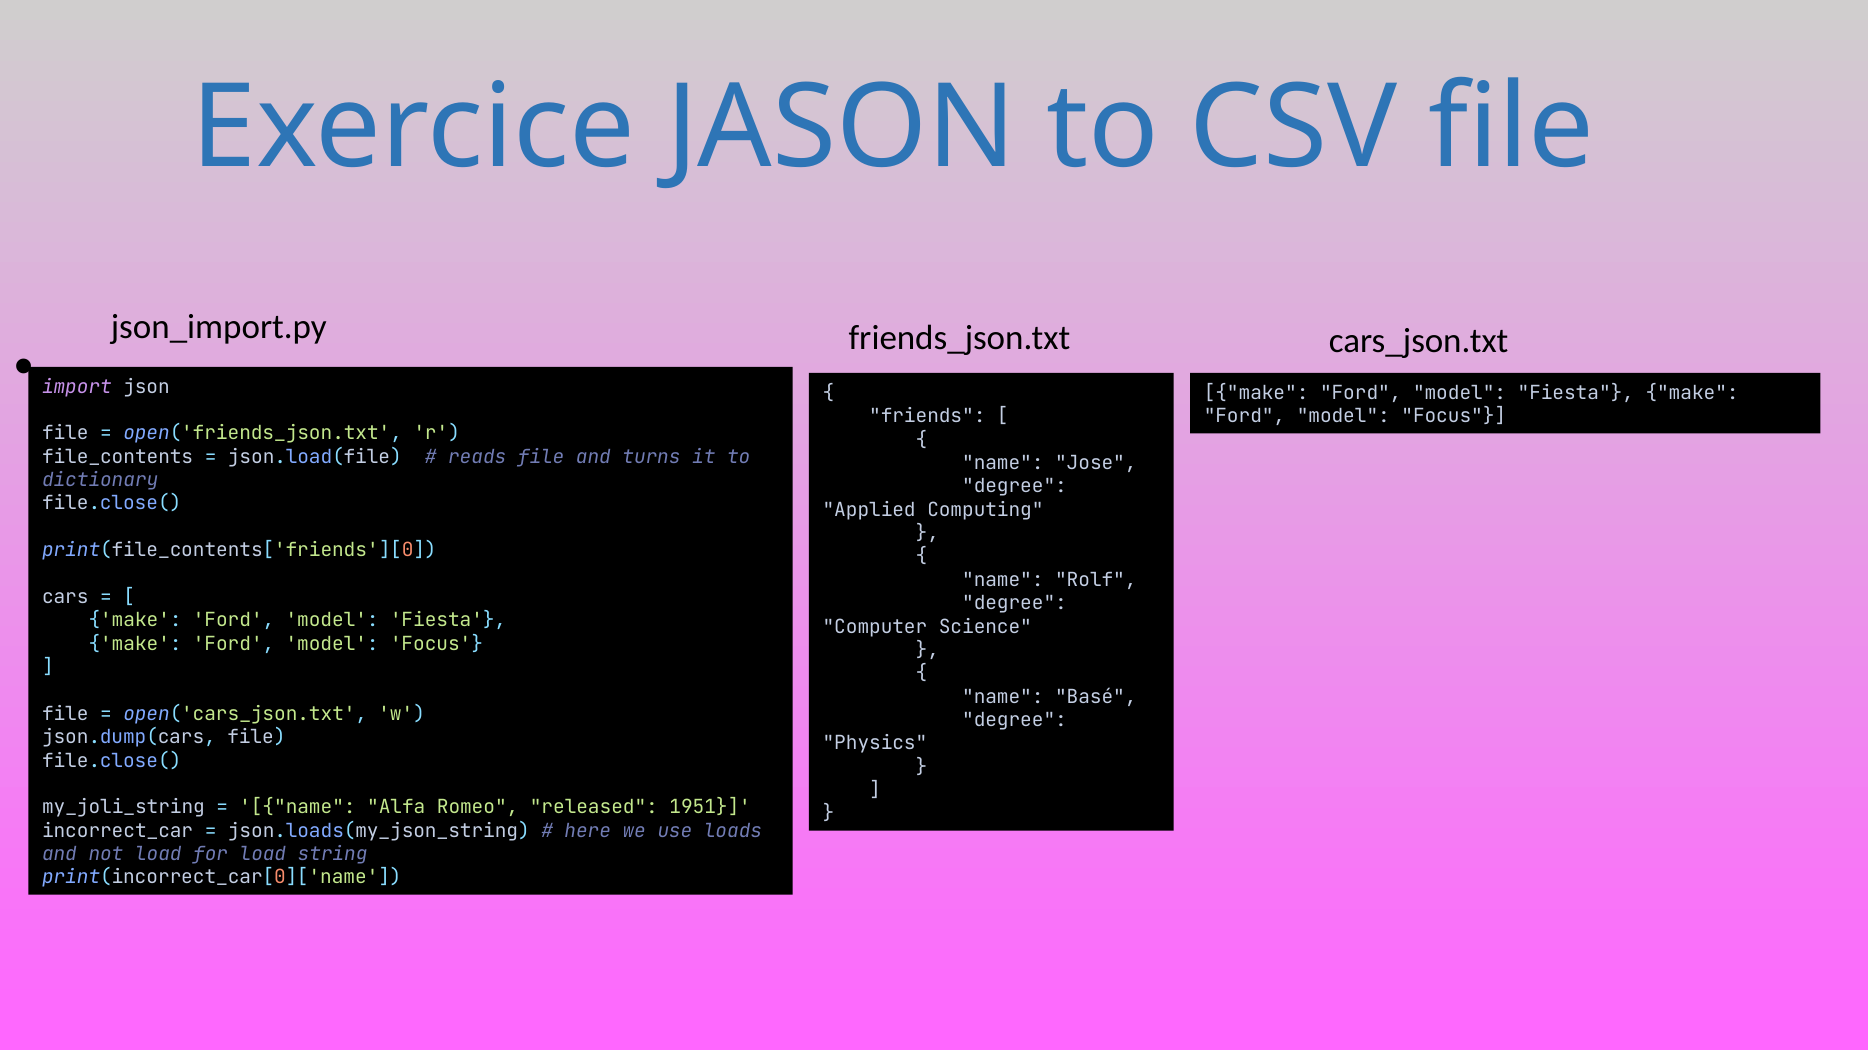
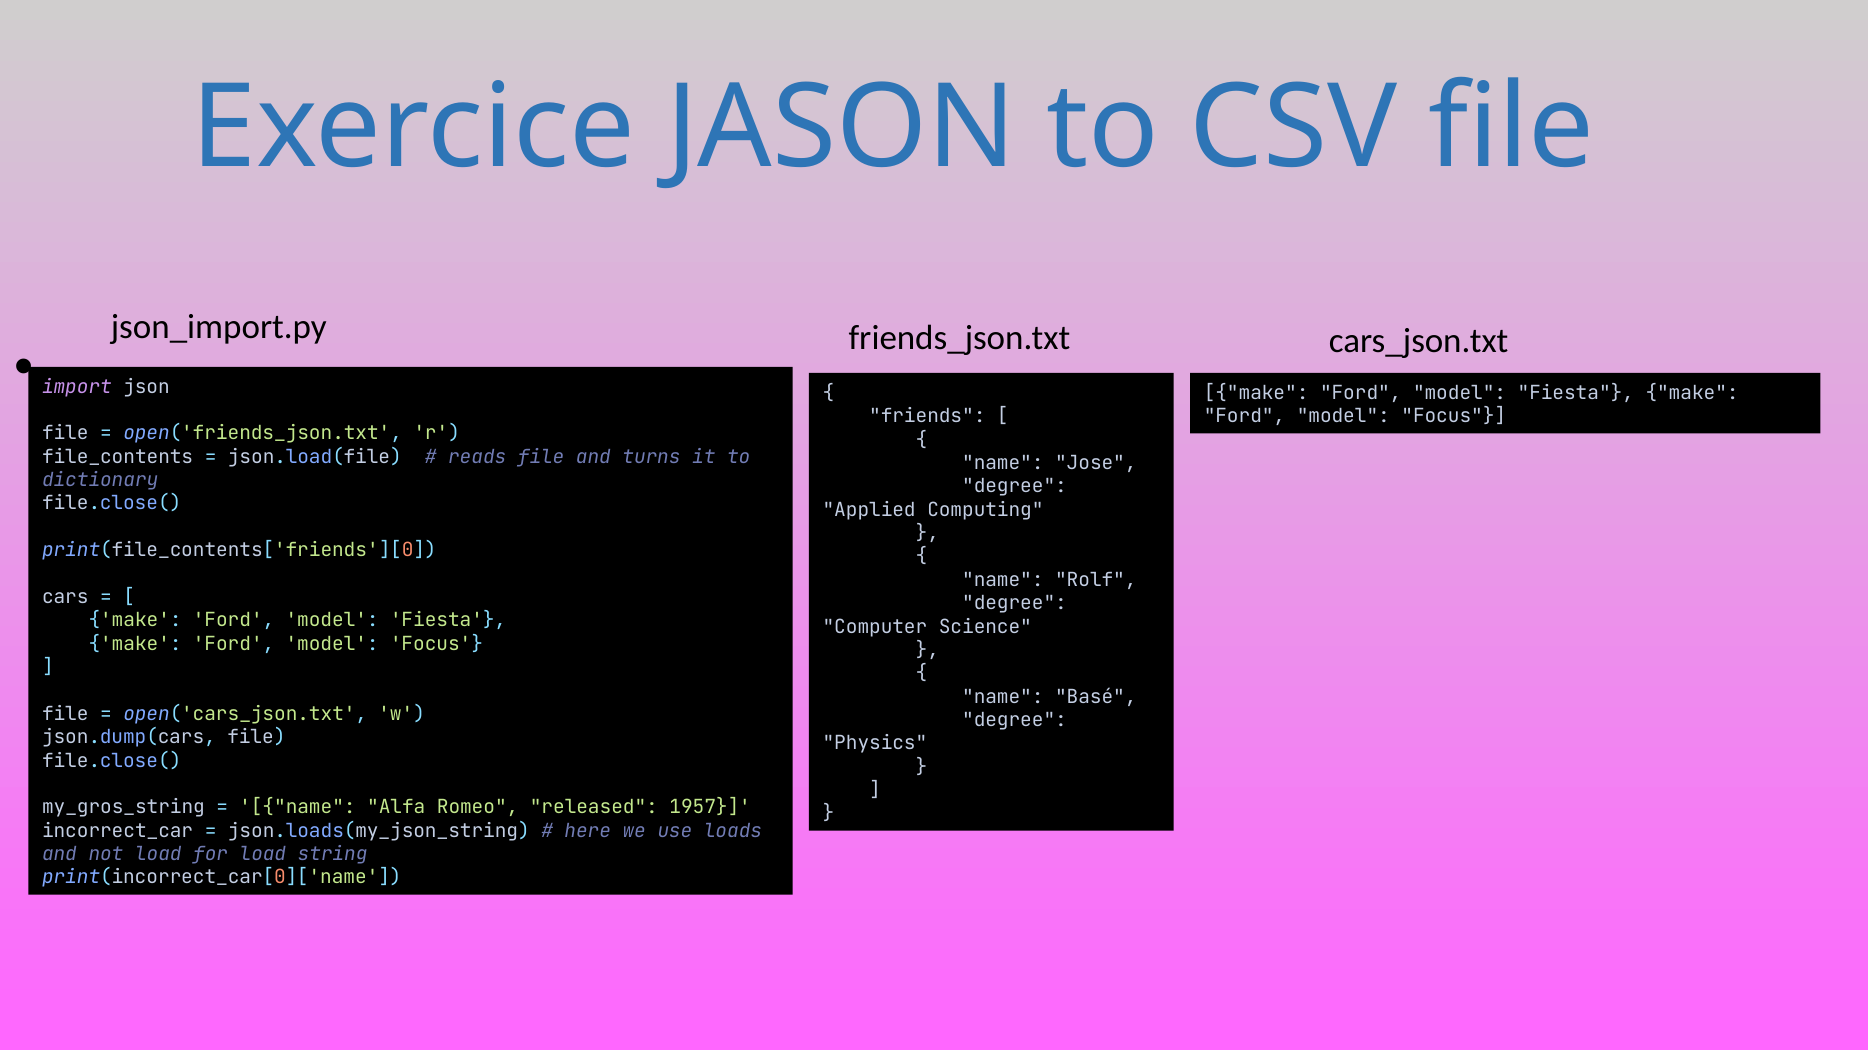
my_joli_string: my_joli_string -> my_gros_string
1951: 1951 -> 1957
